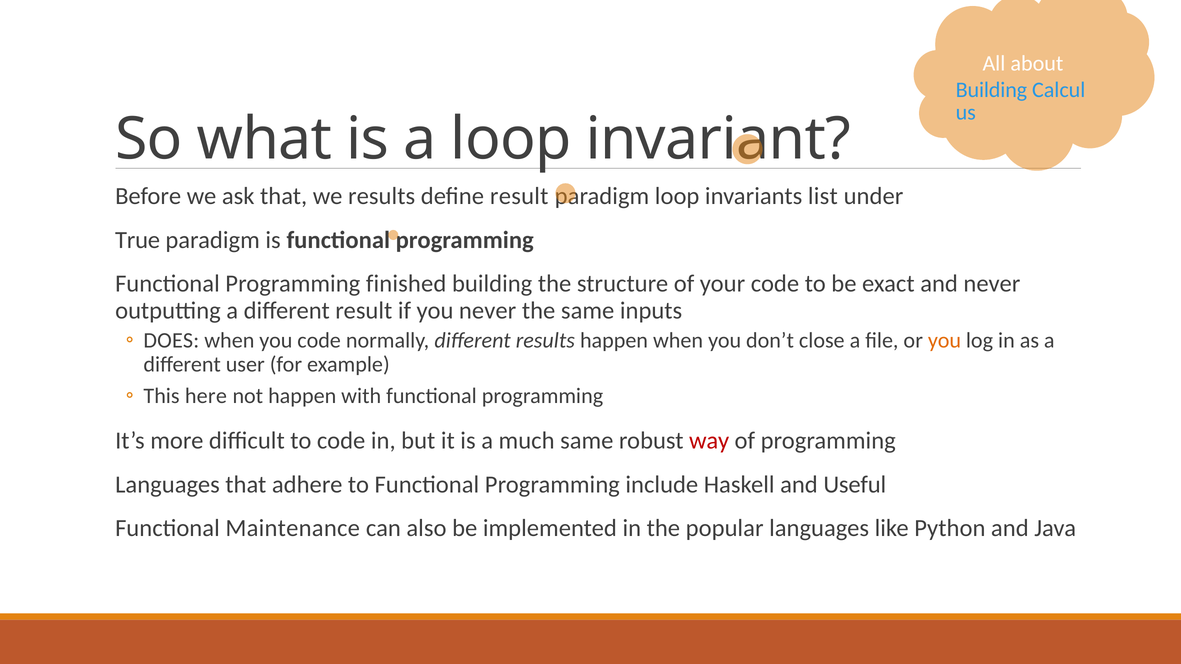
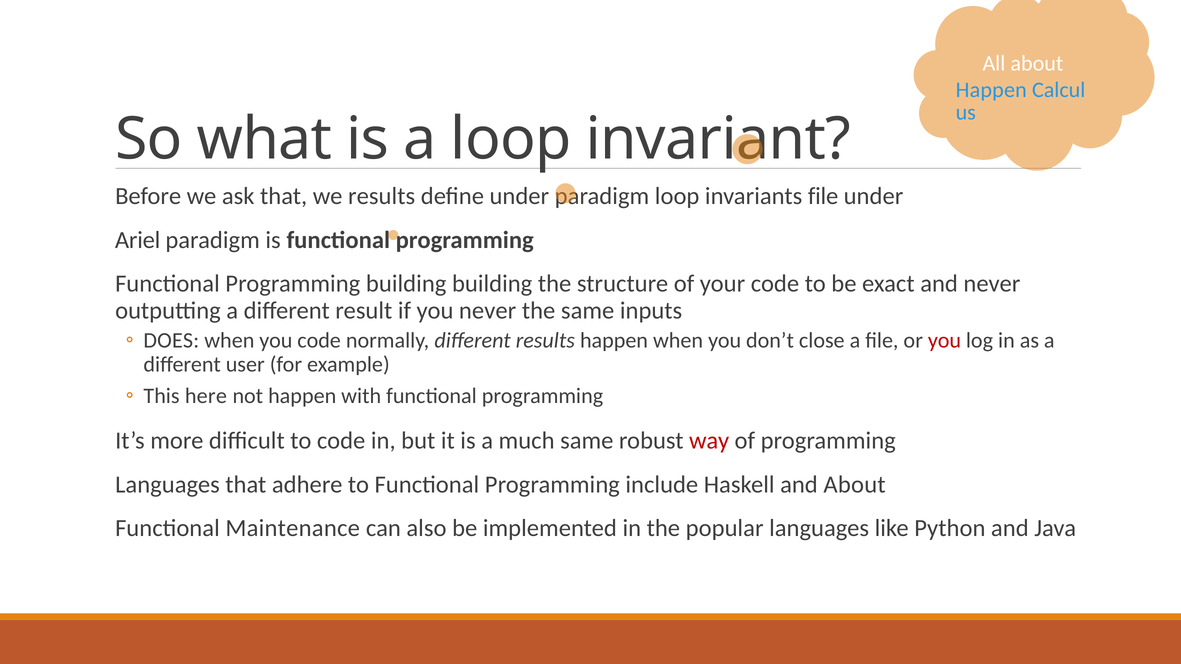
Building at (991, 90): Building -> Happen
define result: result -> under
invariants list: list -> file
True: True -> Ariel
Programming finished: finished -> building
you at (944, 341) colour: orange -> red
and Useful: Useful -> About
